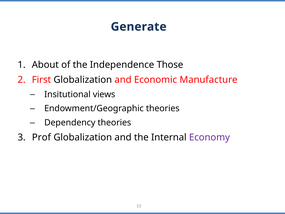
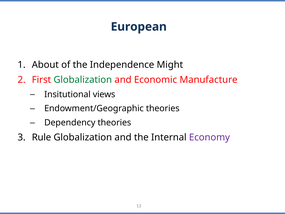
Generate: Generate -> European
Those: Those -> Might
Globalization at (83, 80) colour: black -> green
Prof: Prof -> Rule
